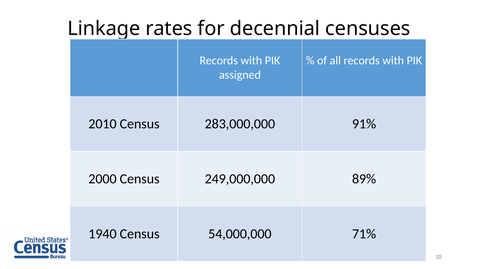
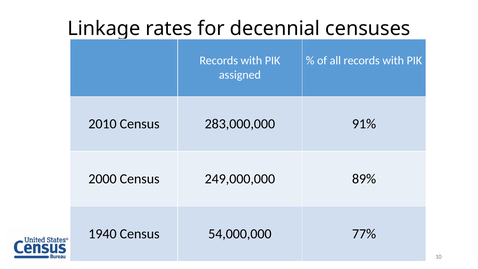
71%: 71% -> 77%
